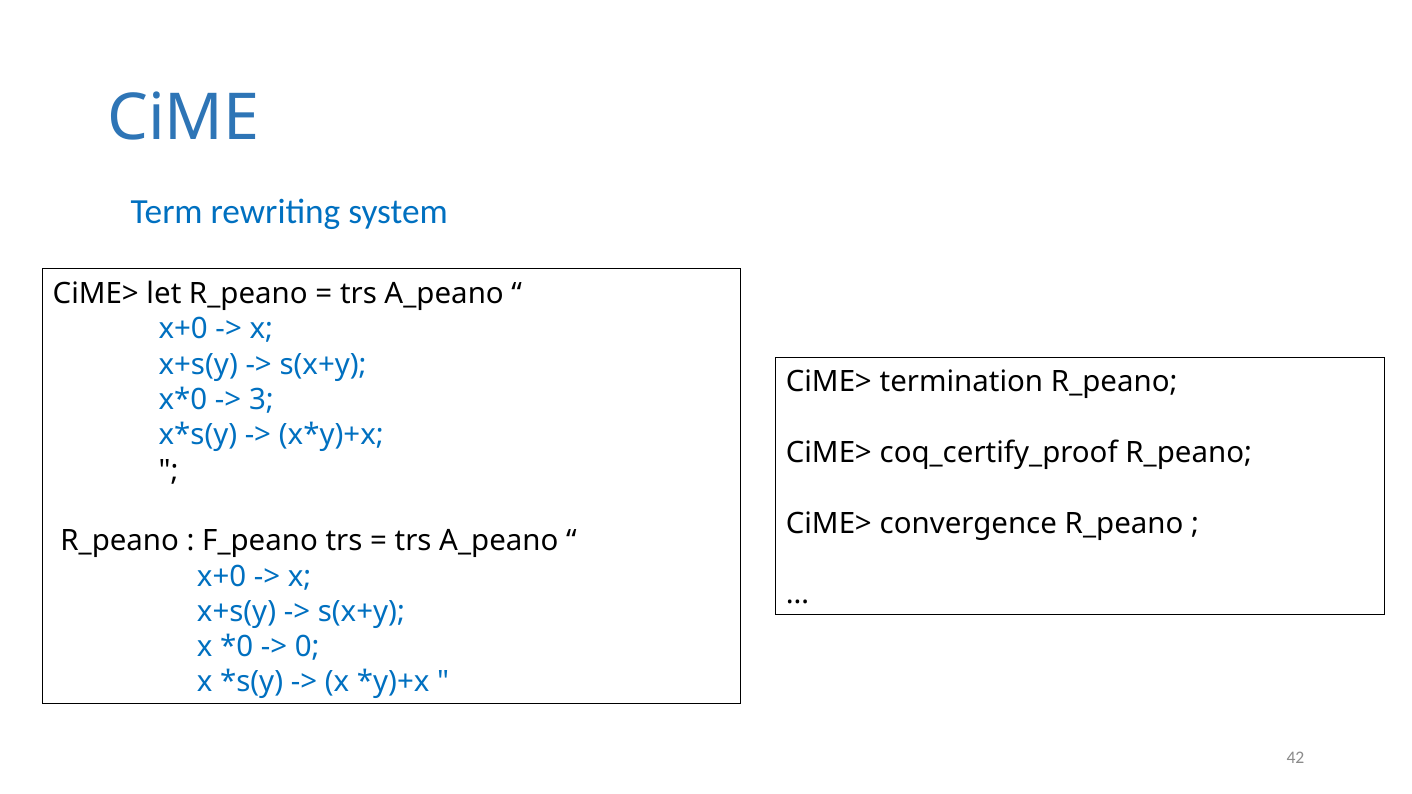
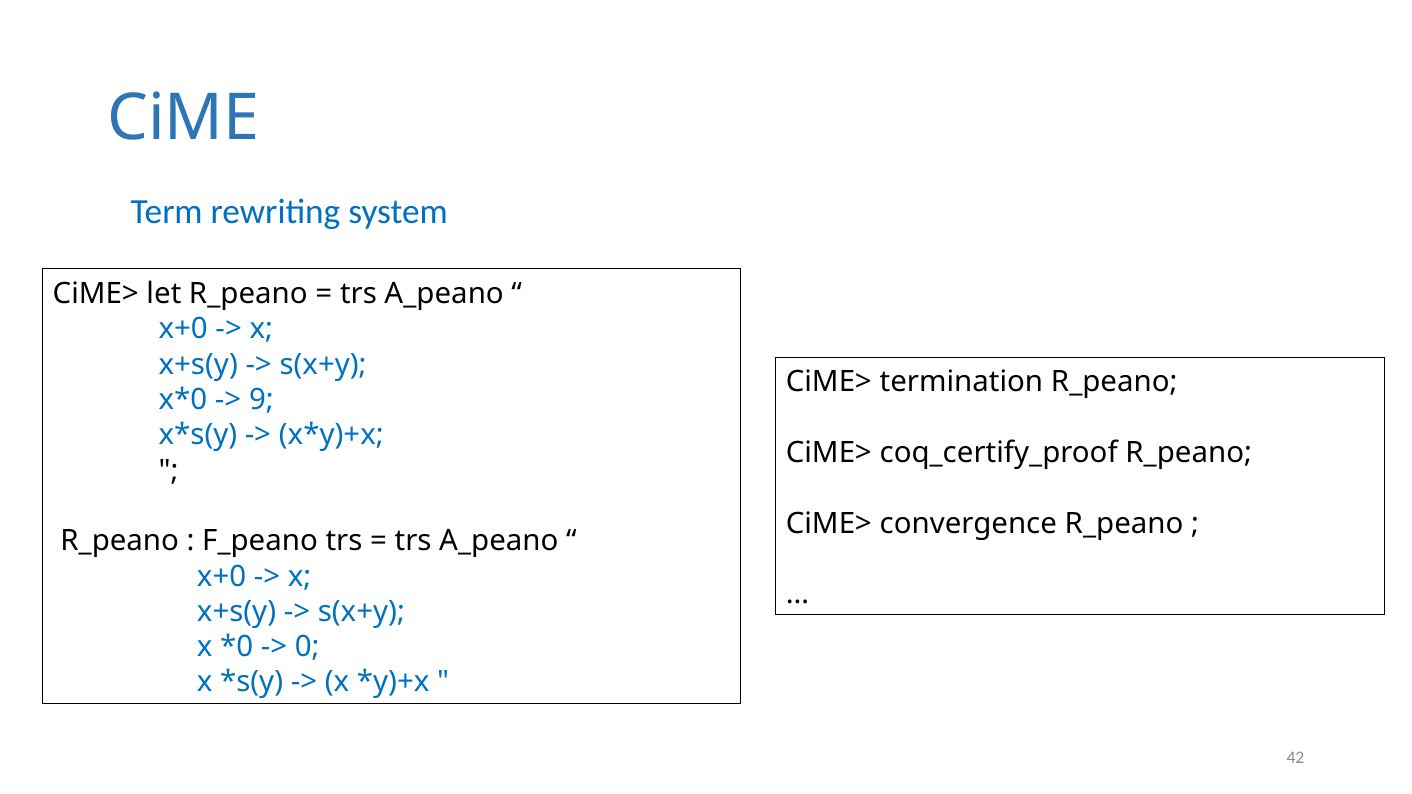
3: 3 -> 9
